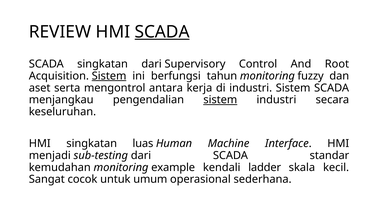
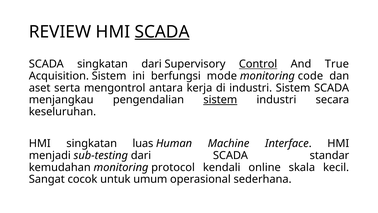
Control underline: none -> present
Root: Root -> True
Sistem at (109, 76) underline: present -> none
tahun: tahun -> mode
fuzzy: fuzzy -> code
example: example -> protocol
ladder: ladder -> online
